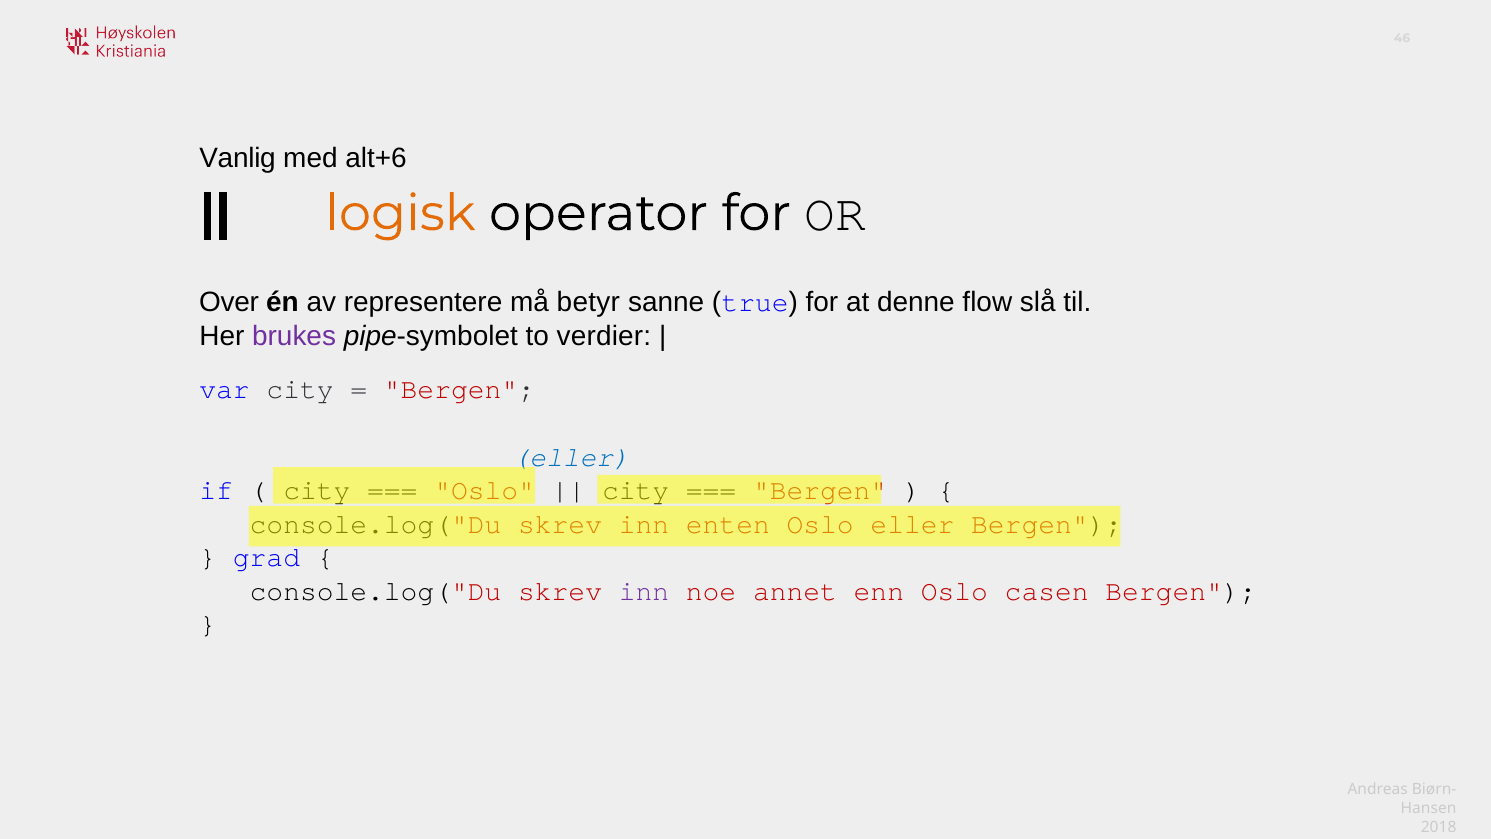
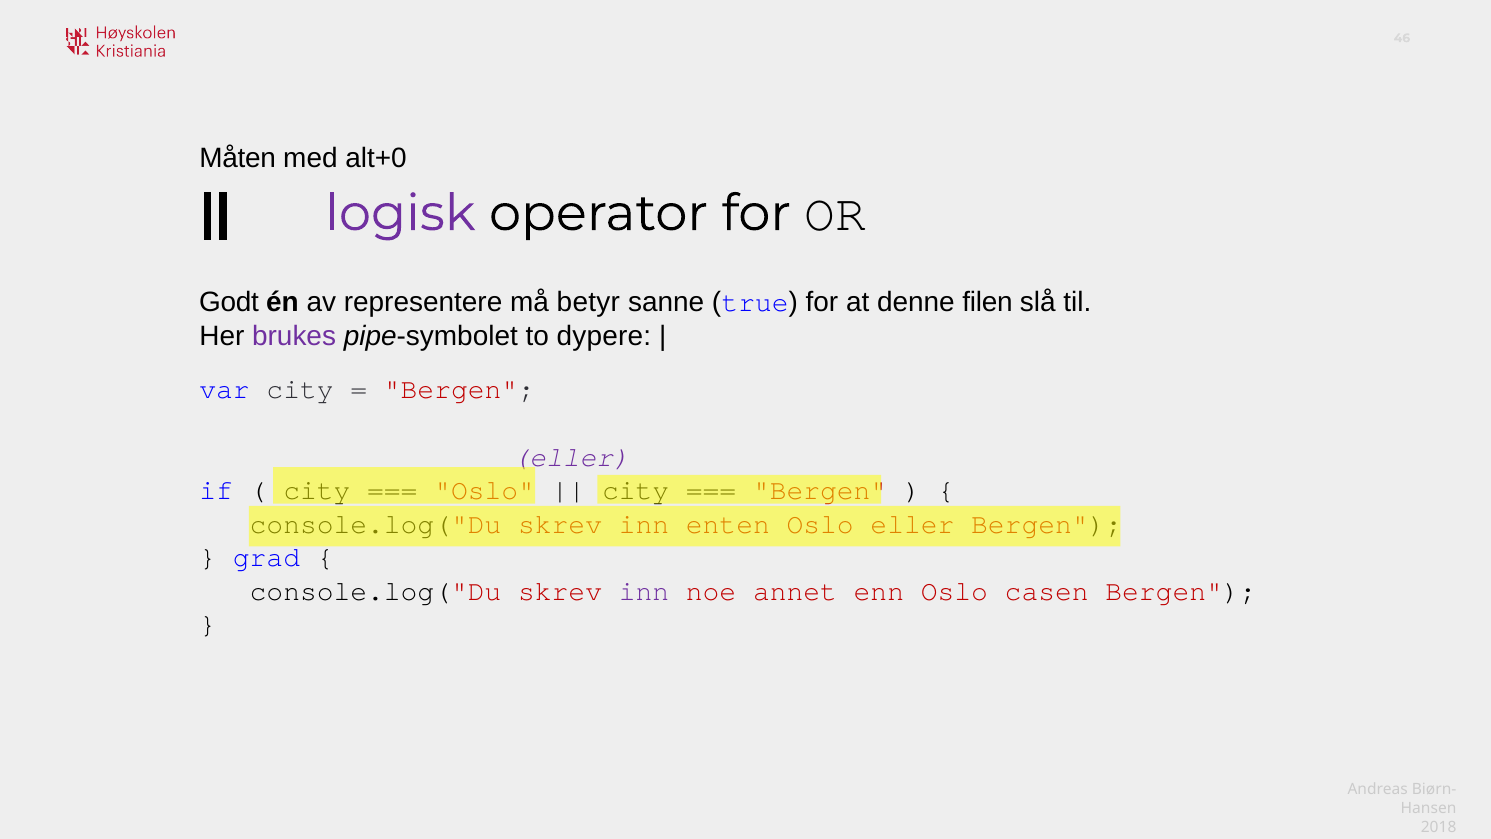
Vanlig: Vanlig -> Måten
alt+6: alt+6 -> alt+0
logisk colour: orange -> purple
Over: Over -> Godt
flow: flow -> filen
verdier: verdier -> dypere
eller at (571, 457) colour: blue -> purple
